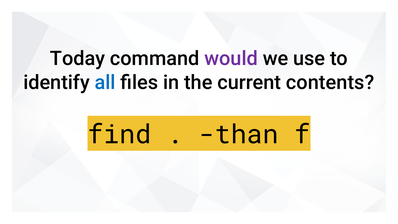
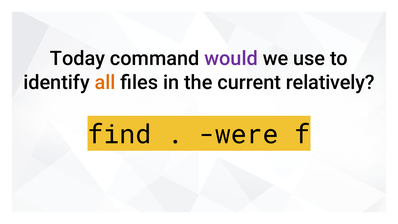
all colour: blue -> orange
contents: contents -> relatively
than: than -> were
